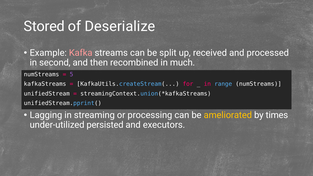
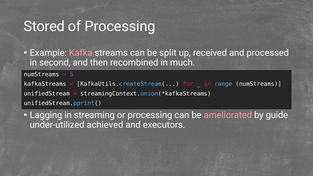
of Deserialize: Deserialize -> Processing
ameliorated colour: yellow -> pink
times: times -> guide
persisted: persisted -> achieved
